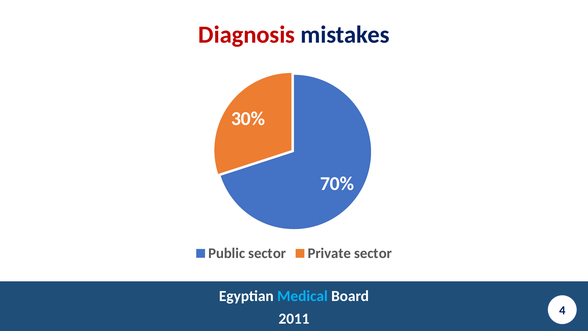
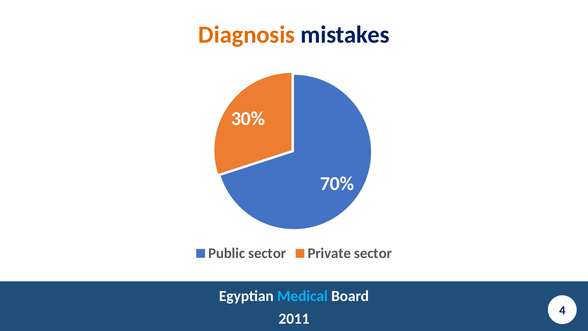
Diagnosis colour: red -> orange
